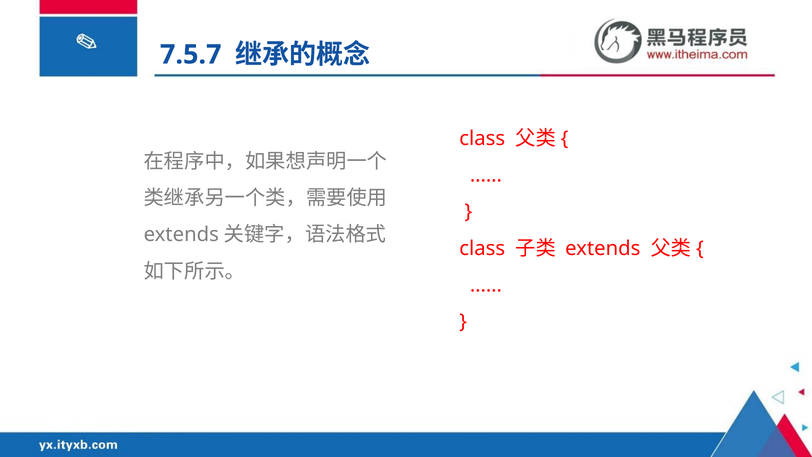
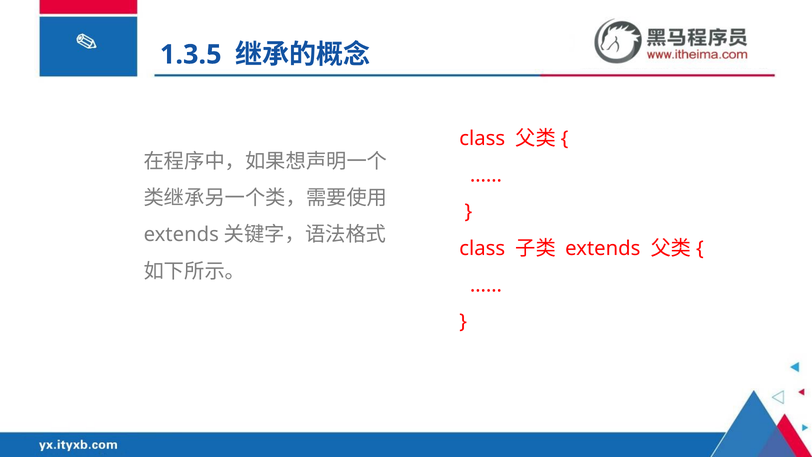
7.5.7: 7.5.7 -> 1.3.5
